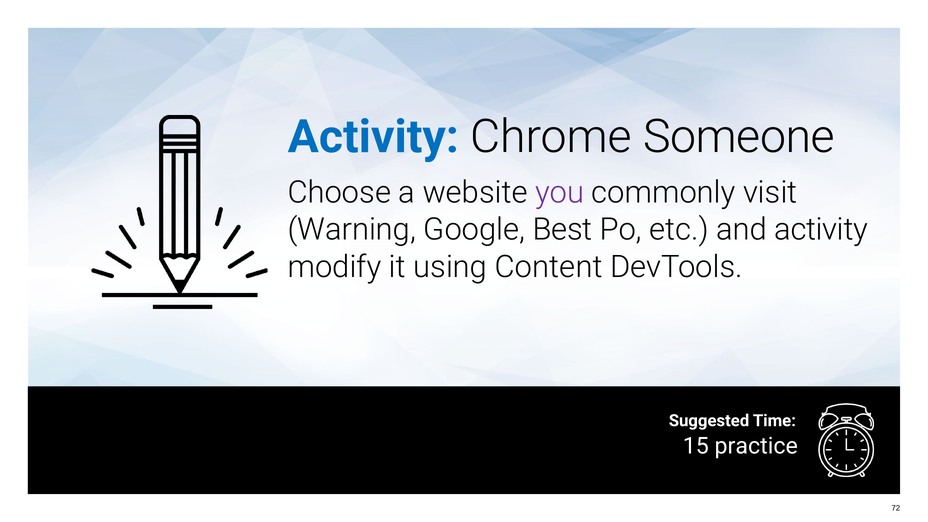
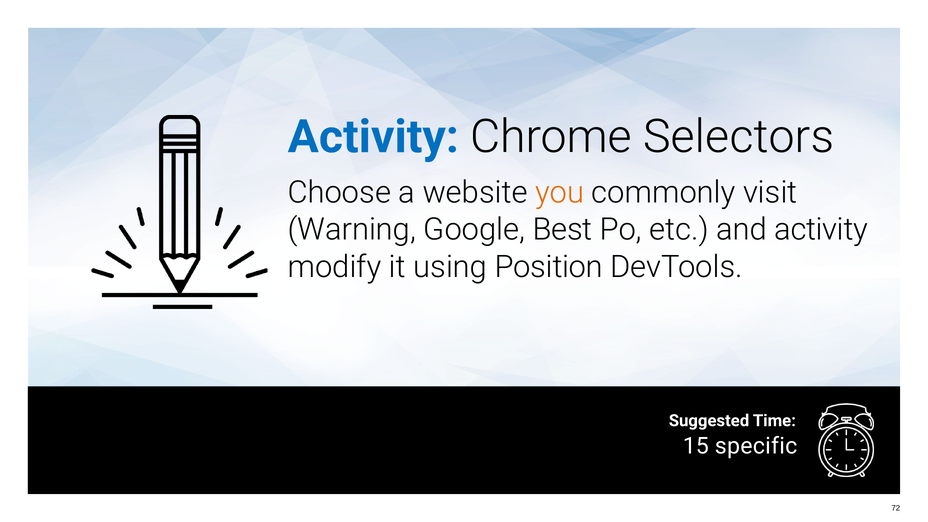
Someone: Someone -> Selectors
you colour: purple -> orange
Content: Content -> Position
practice: practice -> specific
